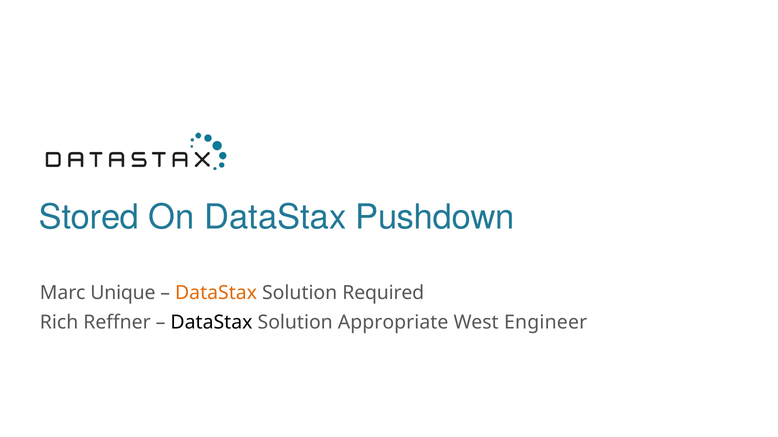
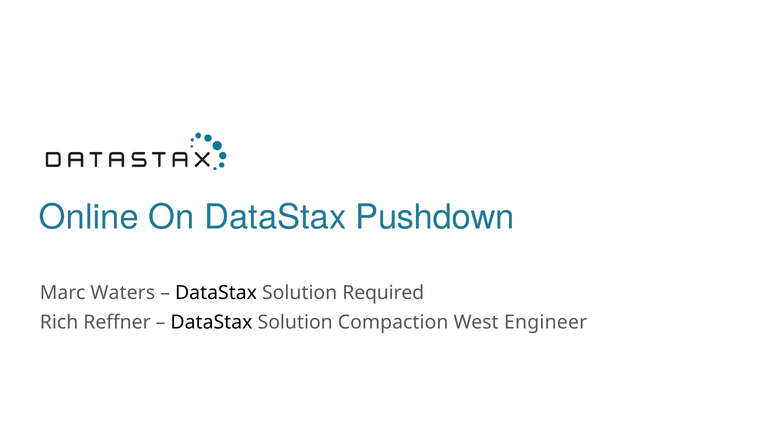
Stored: Stored -> Online
Unique: Unique -> Waters
DataStax at (216, 293) colour: orange -> black
Appropriate: Appropriate -> Compaction
